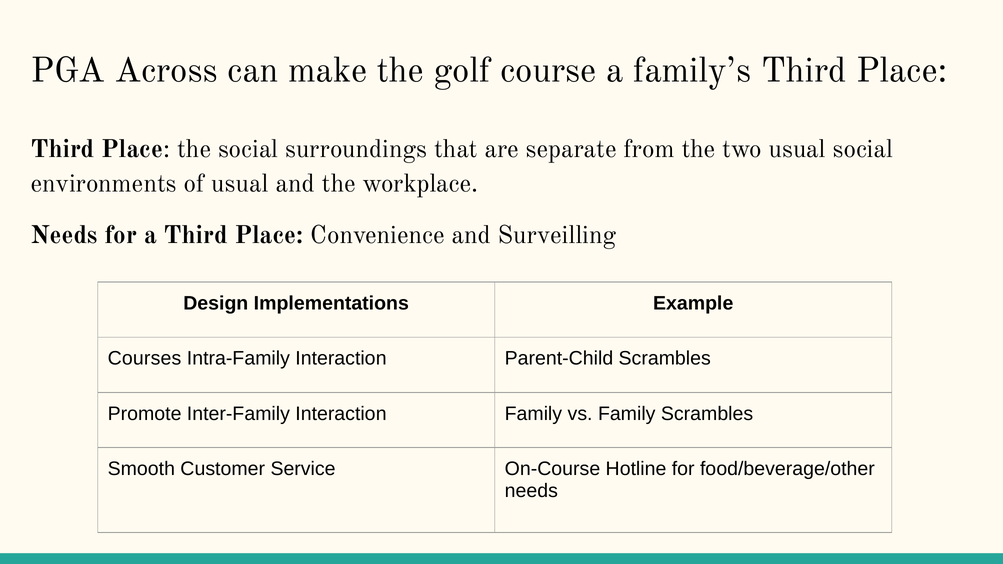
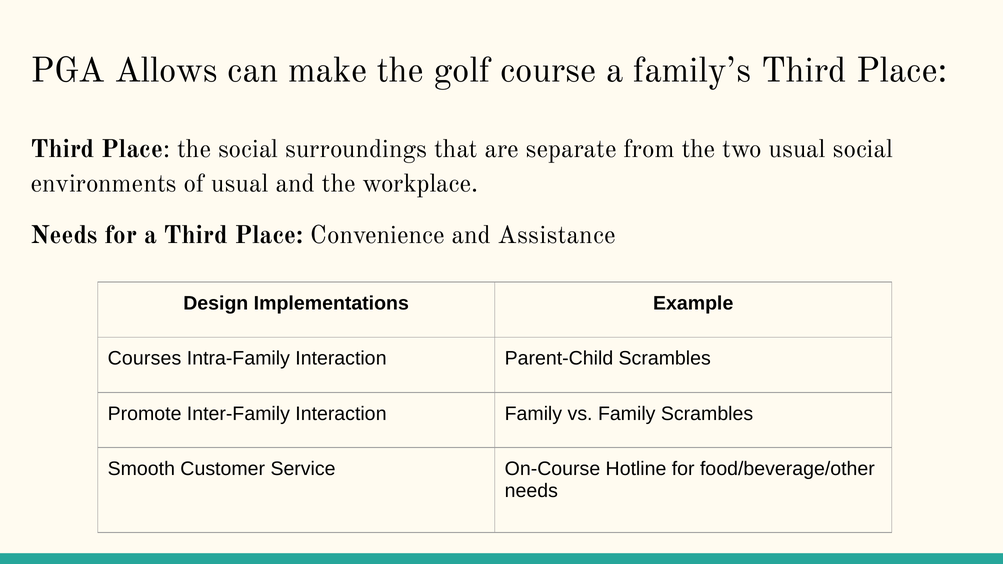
Across: Across -> Allows
Surveilling: Surveilling -> Assistance
